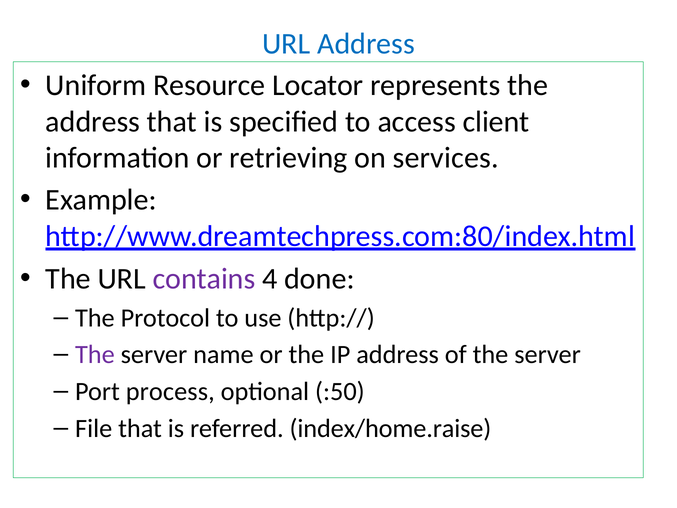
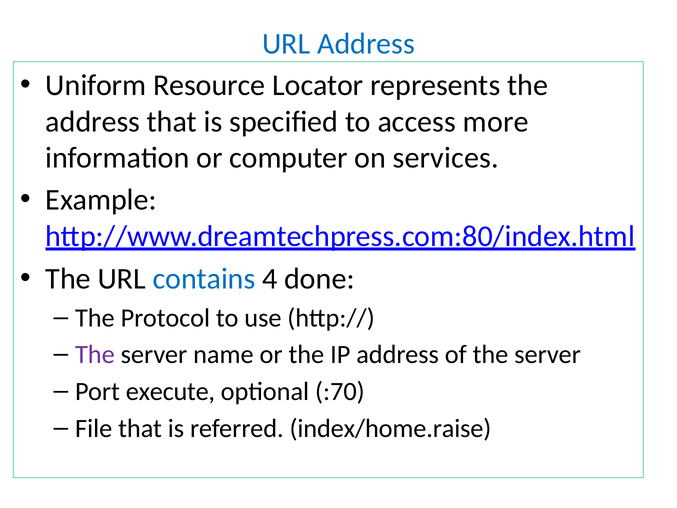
client: client -> more
retrieving: retrieving -> computer
contains colour: purple -> blue
process: process -> execute
:50: :50 -> :70
